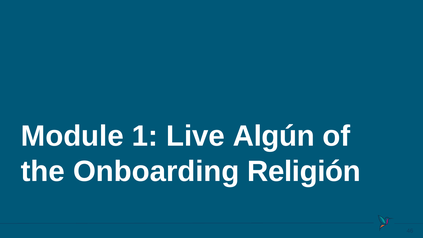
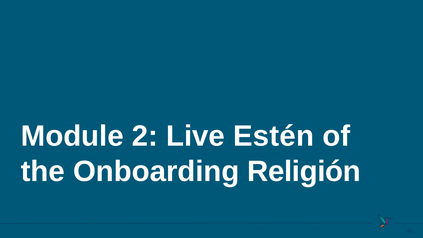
1: 1 -> 2
Algún: Algún -> Estén
